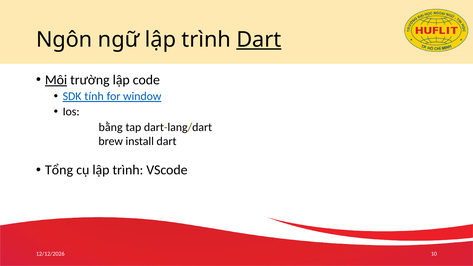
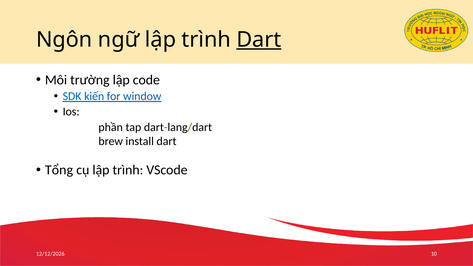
Môi underline: present -> none
tính: tính -> kiến
bằng: bằng -> phần
